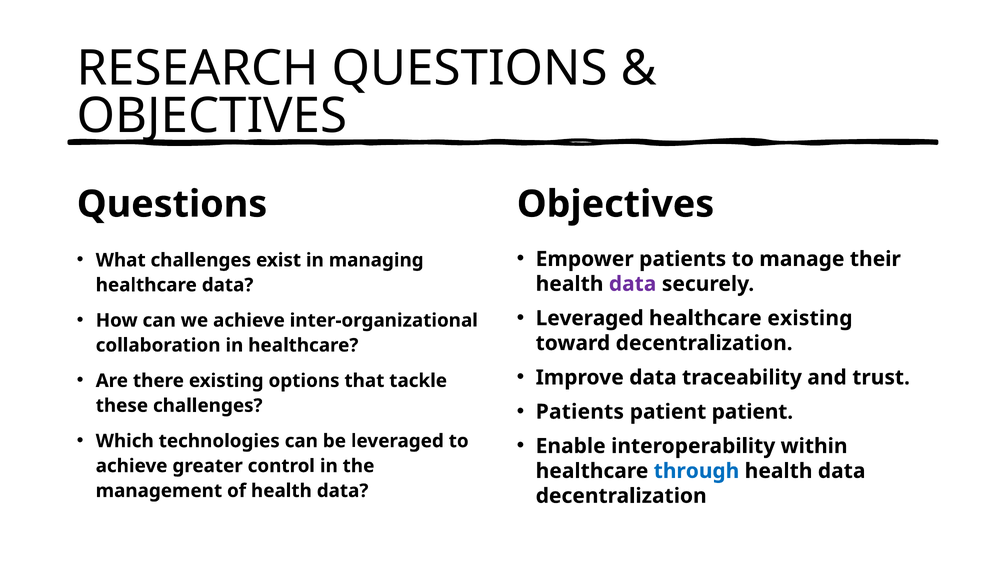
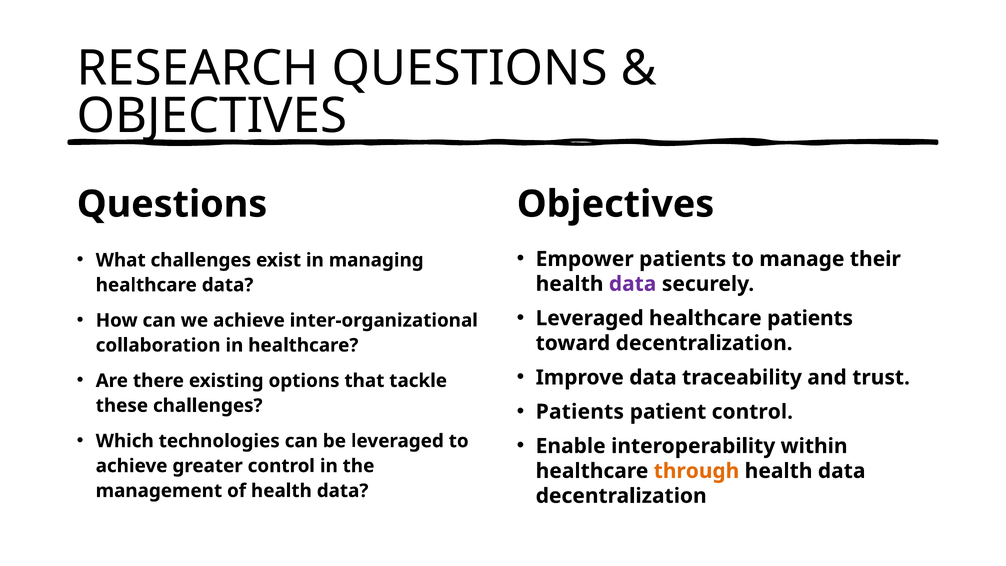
healthcare existing: existing -> patients
patient patient: patient -> control
through colour: blue -> orange
